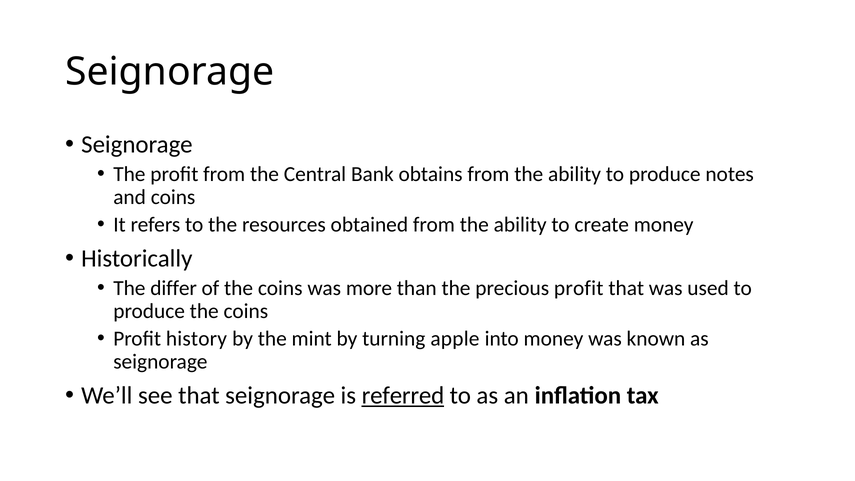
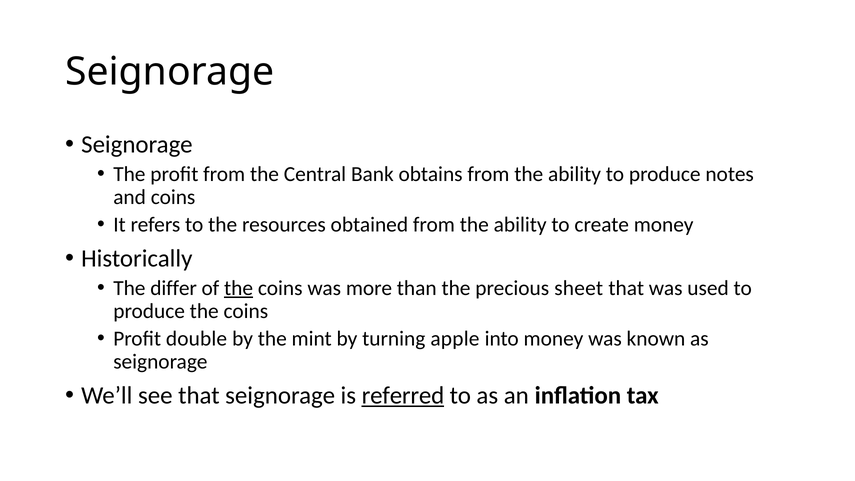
the at (239, 288) underline: none -> present
precious profit: profit -> sheet
history: history -> double
